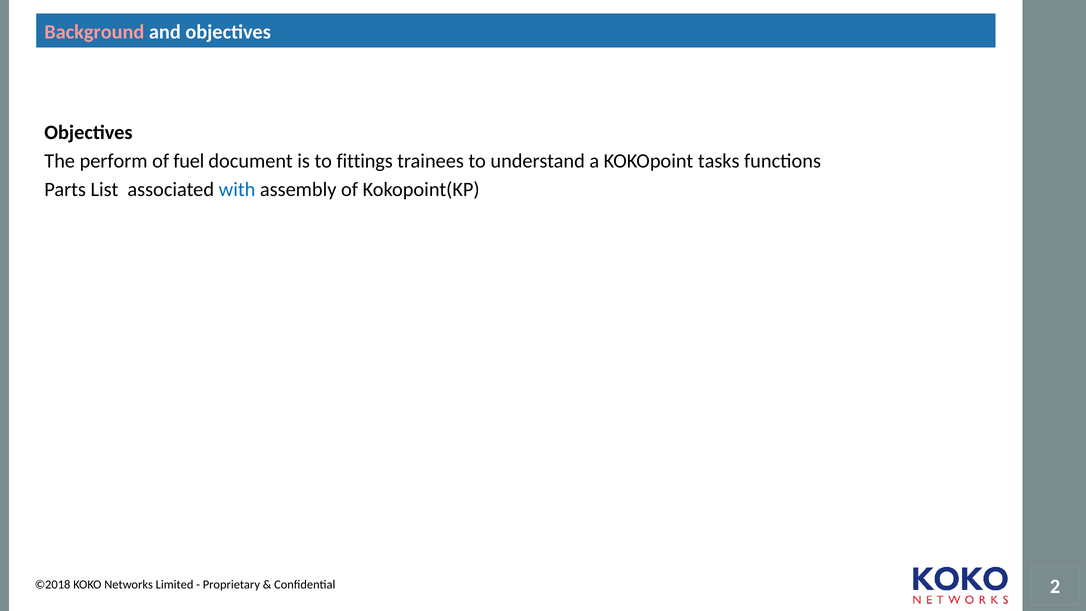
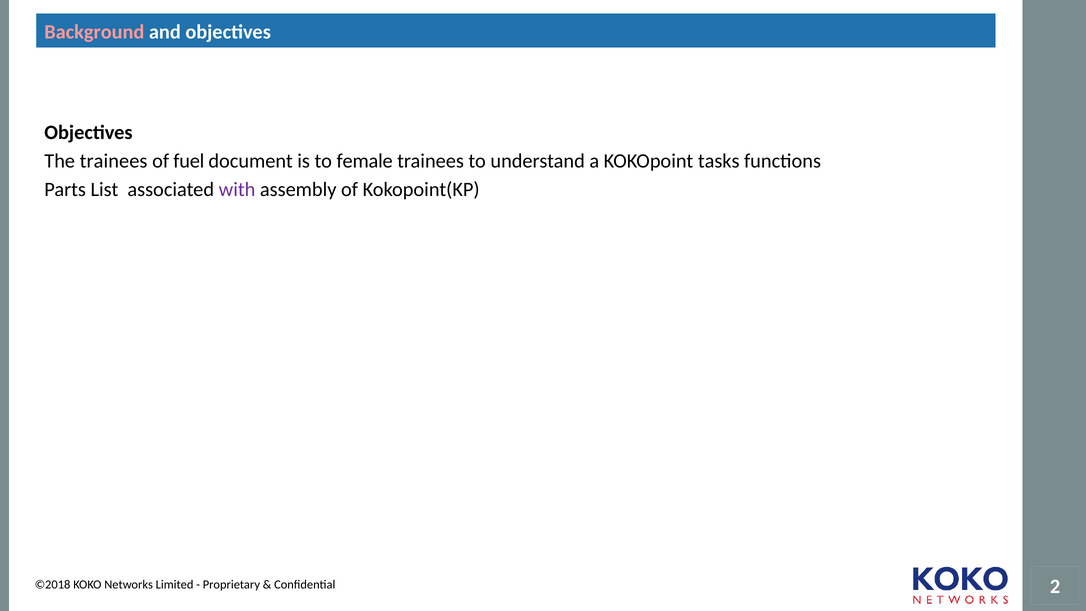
The perform: perform -> trainees
fittings: fittings -> female
with colour: blue -> purple
